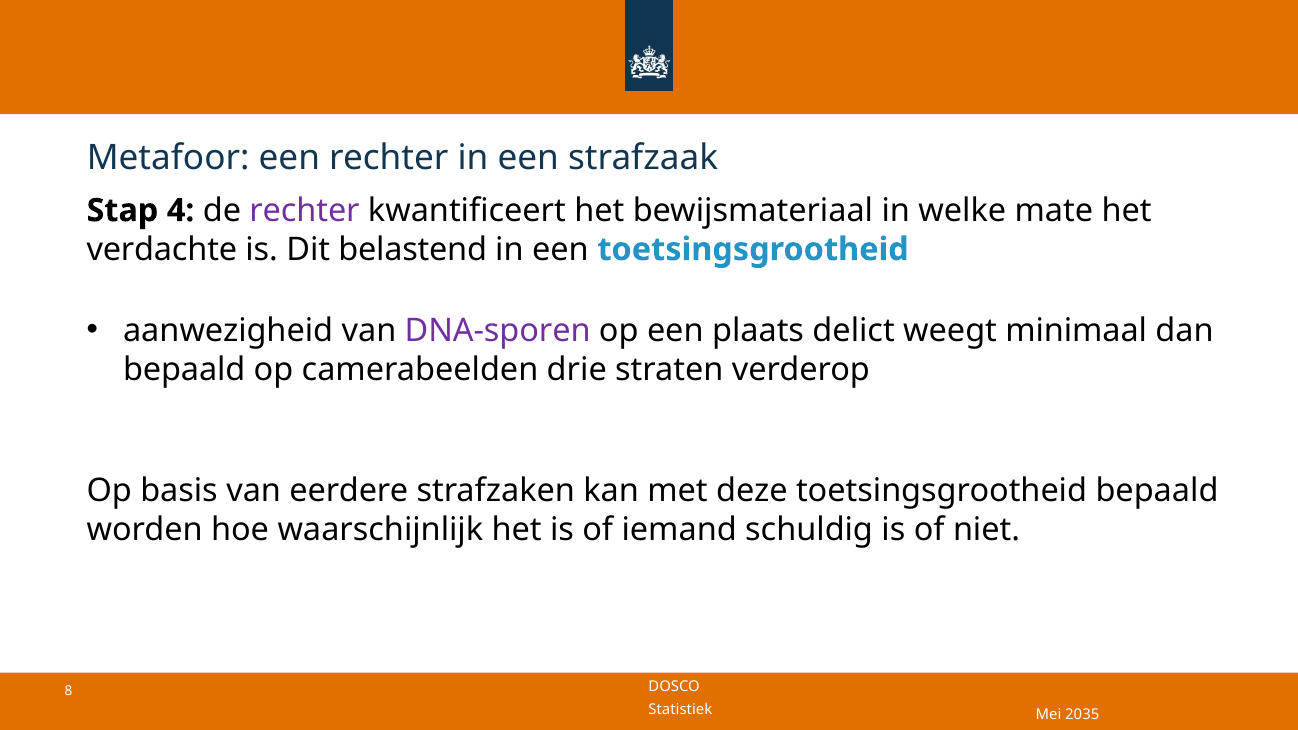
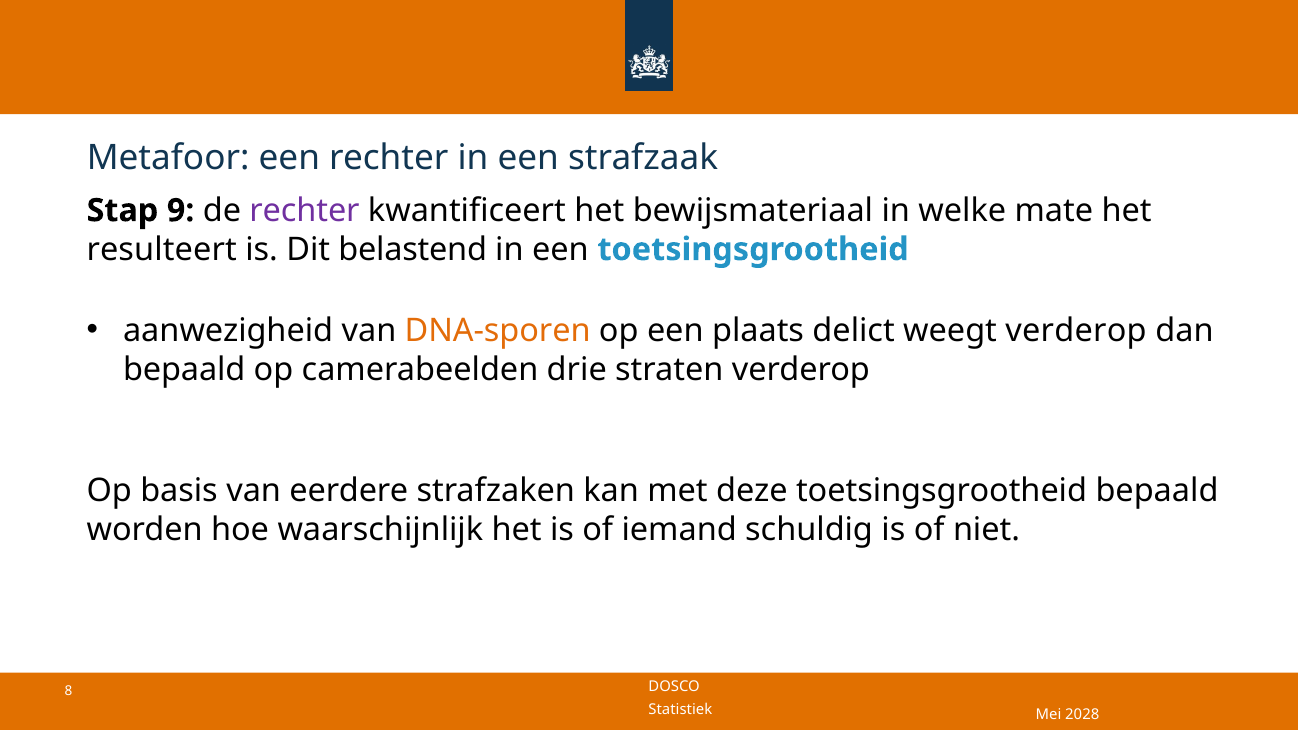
4: 4 -> 9
verdachte: verdachte -> resulteert
DNA-sporen colour: purple -> orange
weegt minimaal: minimaal -> verderop
2035: 2035 -> 2028
